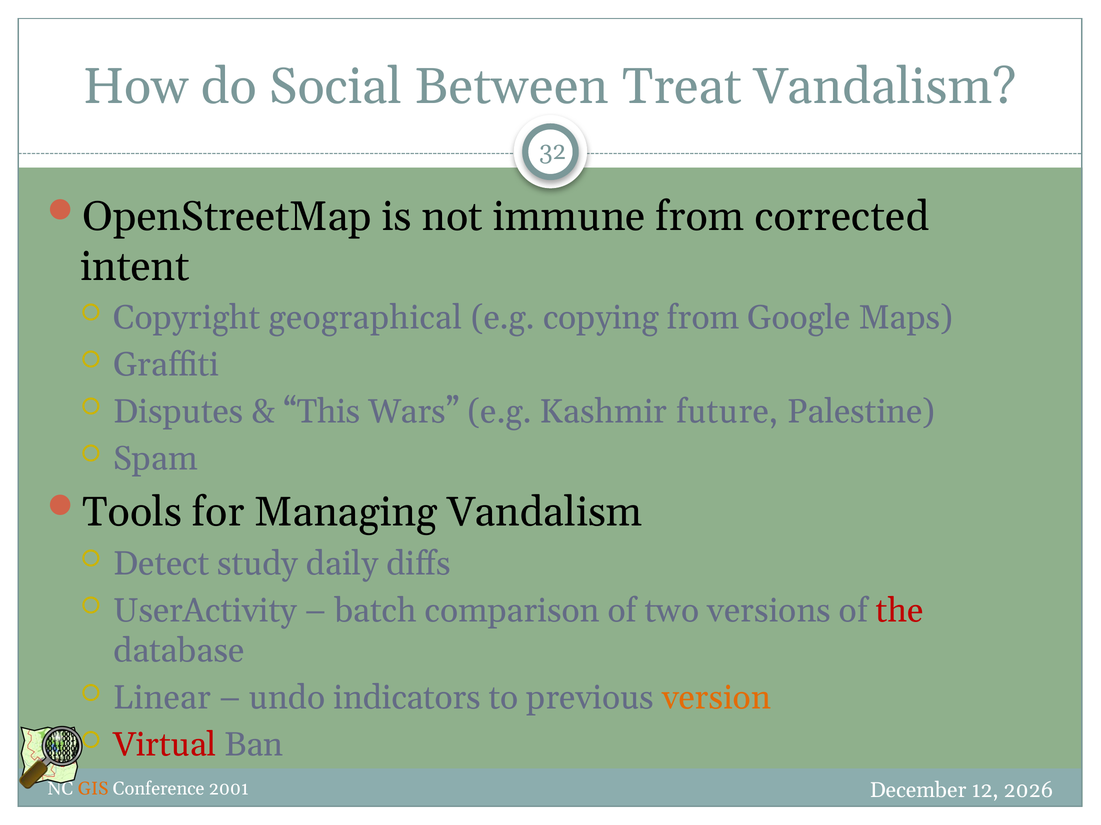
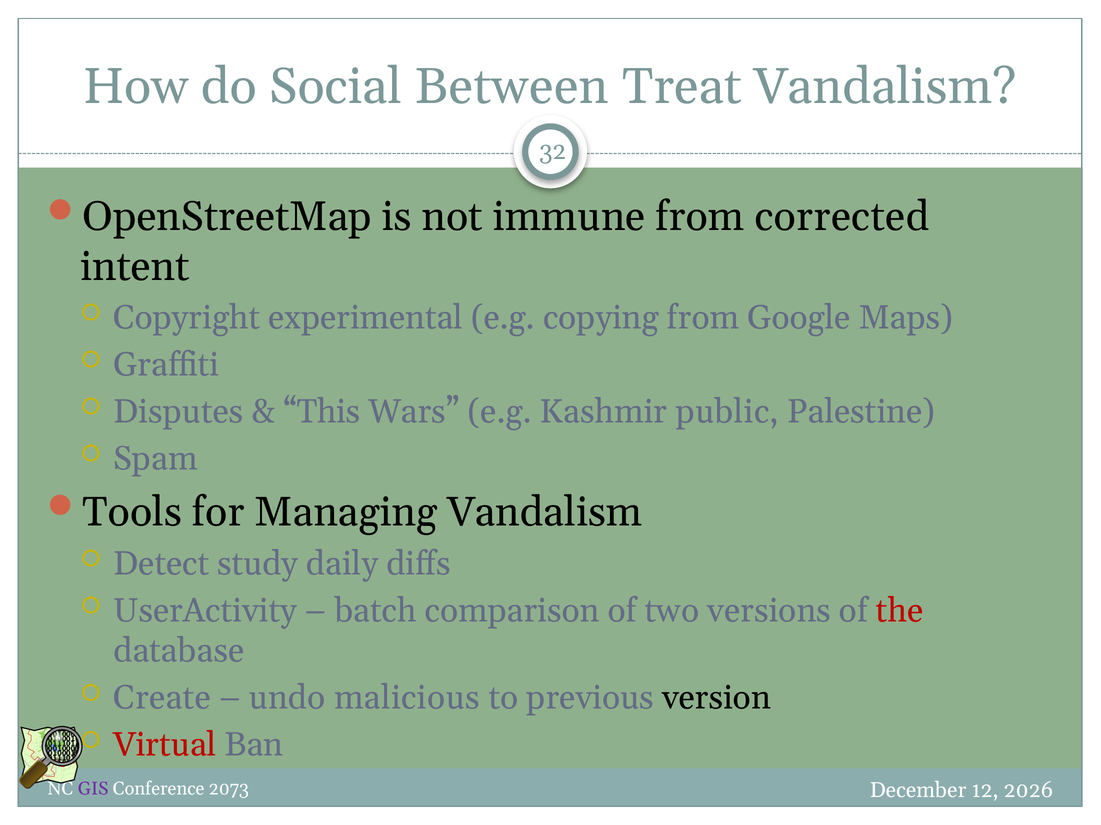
geographical: geographical -> experimental
future: future -> public
Linear: Linear -> Create
indicators: indicators -> malicious
version colour: orange -> black
GIS colour: orange -> purple
2001: 2001 -> 2073
